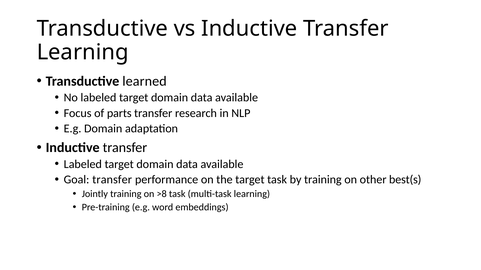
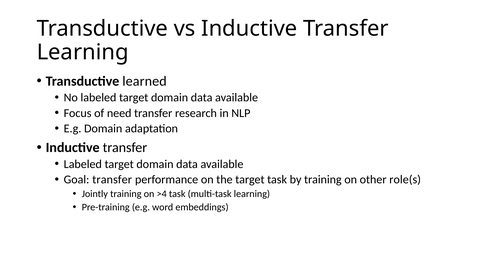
parts: parts -> need
best(s: best(s -> role(s
>8: >8 -> >4
